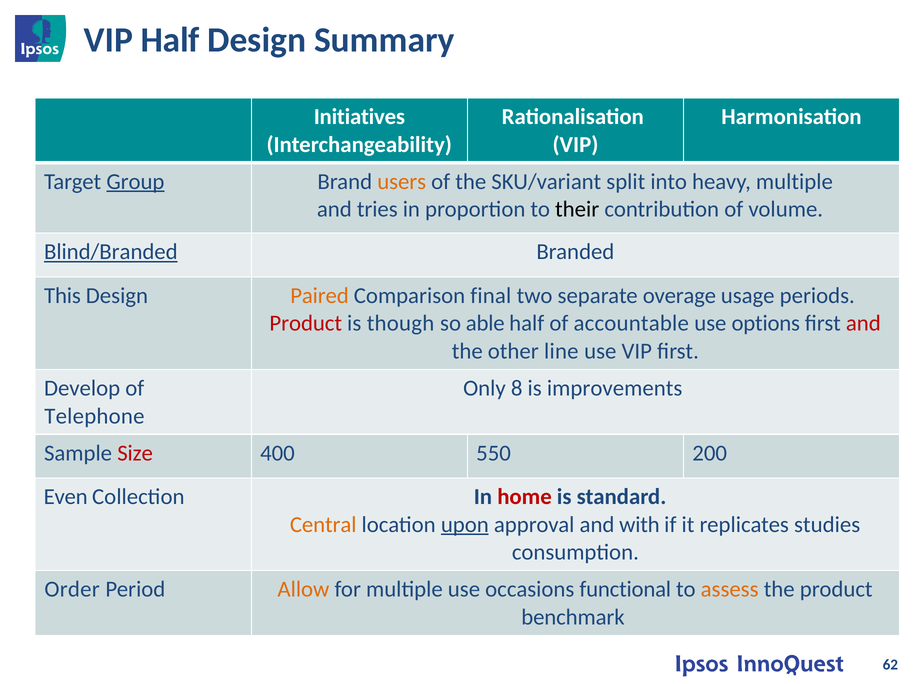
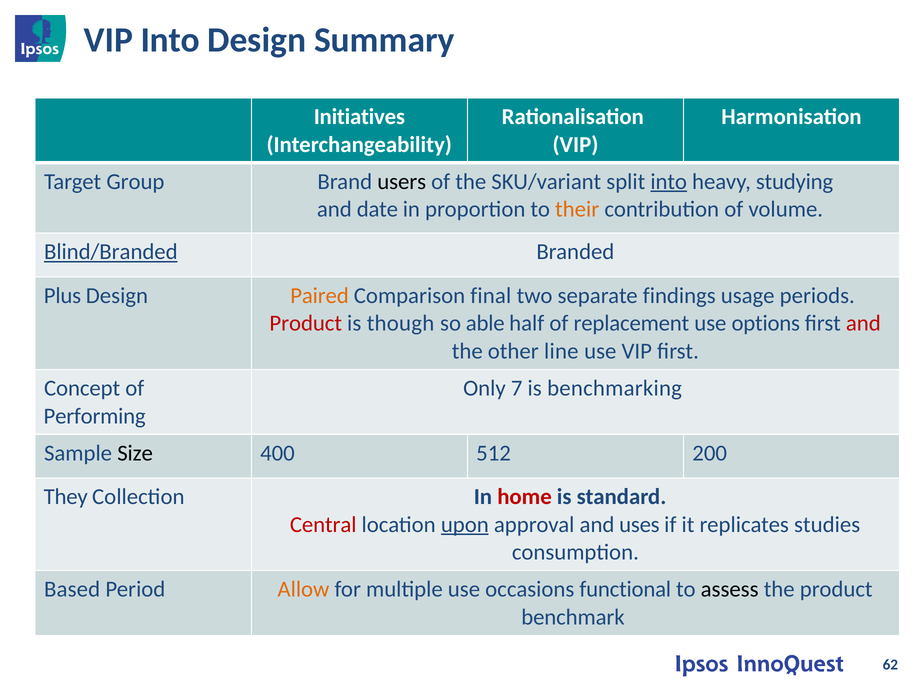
VIP Half: Half -> Into
Group underline: present -> none
users colour: orange -> black
into at (669, 182) underline: none -> present
heavy multiple: multiple -> studying
tries: tries -> date
their colour: black -> orange
This: This -> Plus
overage: overage -> findings
accountable: accountable -> replacement
Develop: Develop -> Concept
8: 8 -> 7
improvements: improvements -> benchmarking
Telephone: Telephone -> Performing
Size colour: red -> black
550: 550 -> 512
Even: Even -> They
Central colour: orange -> red
with: with -> uses
Order: Order -> Based
assess colour: orange -> black
